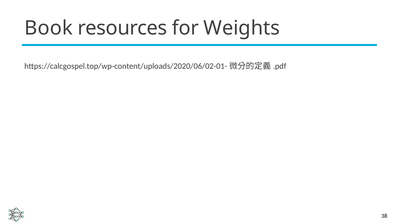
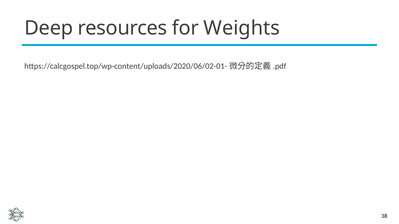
Book: Book -> Deep
